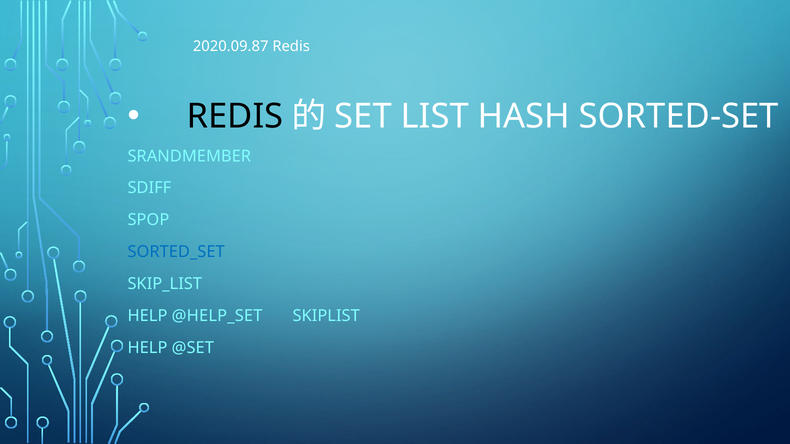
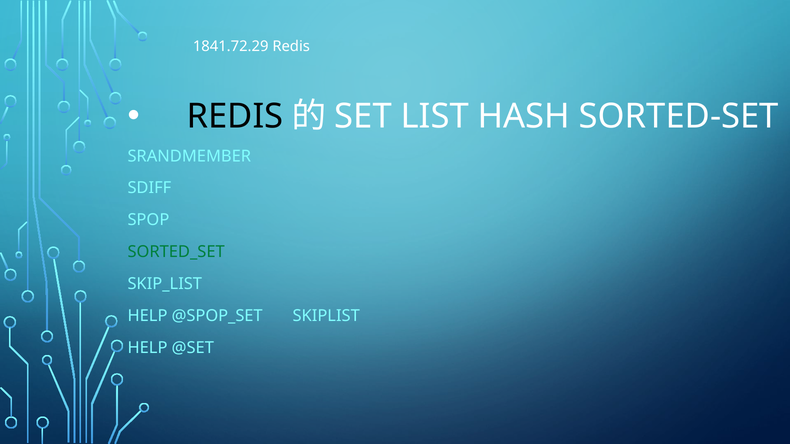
2020.09.87: 2020.09.87 -> 1841.72.29
SORTED_SET colour: blue -> green
@HELP_SET: @HELP_SET -> @SPOP_SET
